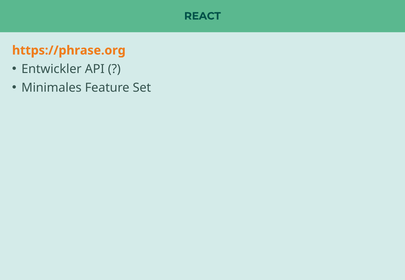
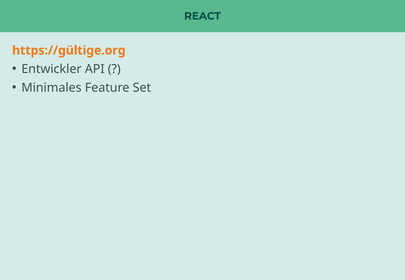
https://phrase.org: https://phrase.org -> https://gültige.org
